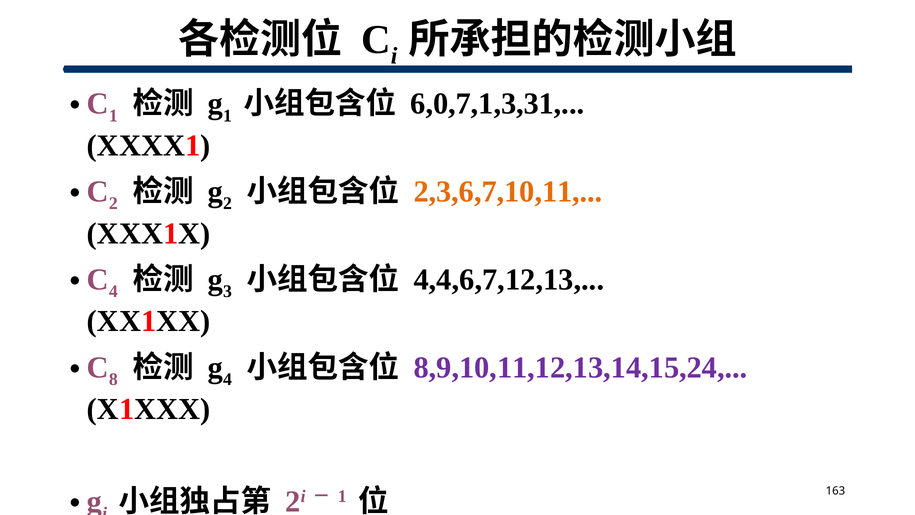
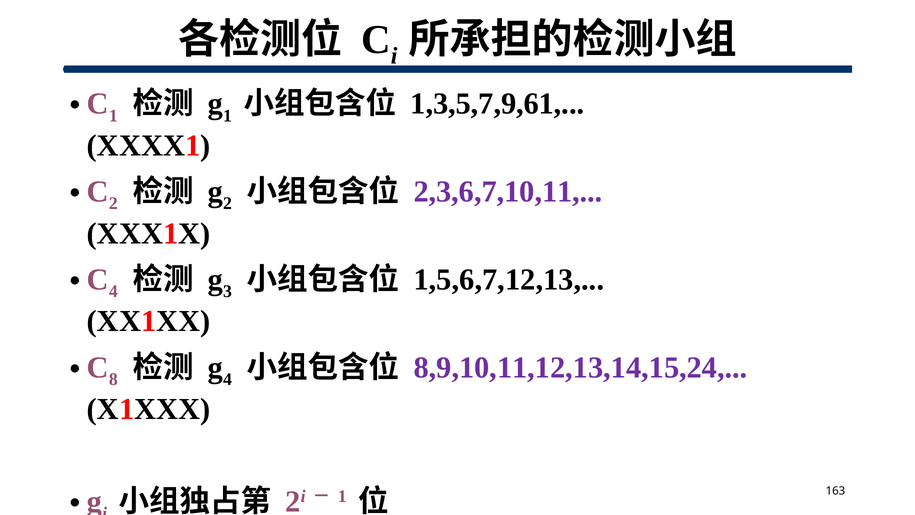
6,0,7,1,3,31: 6,0,7,1,3,31 -> 1,3,5,7,9,61
2,3,6,7,10,11 colour: orange -> purple
4,4,6,7,12,13: 4,4,6,7,12,13 -> 1,5,6,7,12,13
